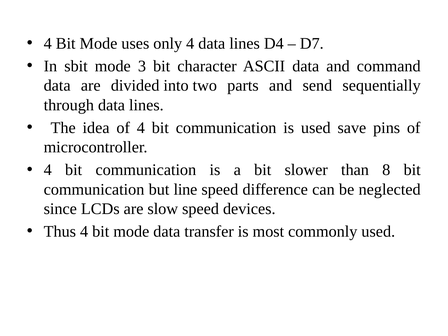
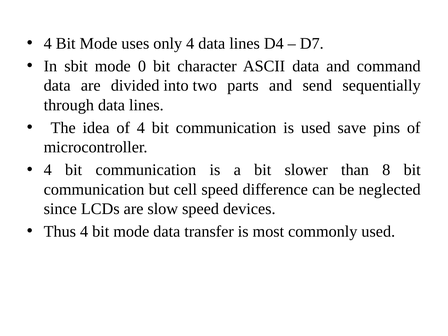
3: 3 -> 0
line: line -> cell
